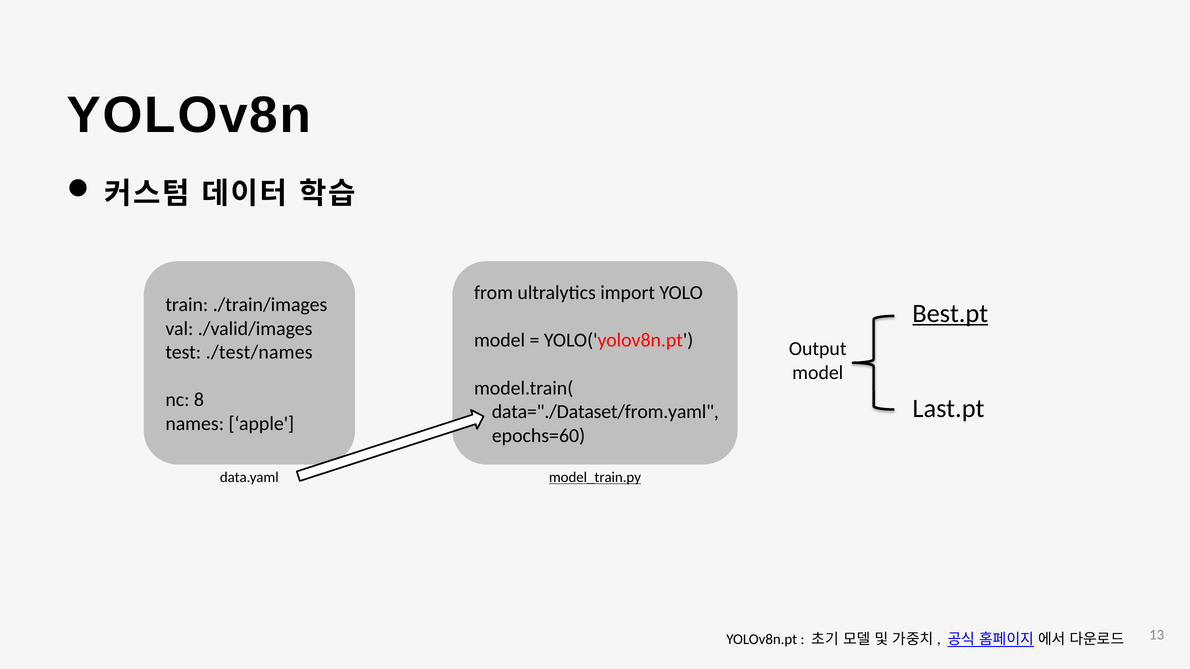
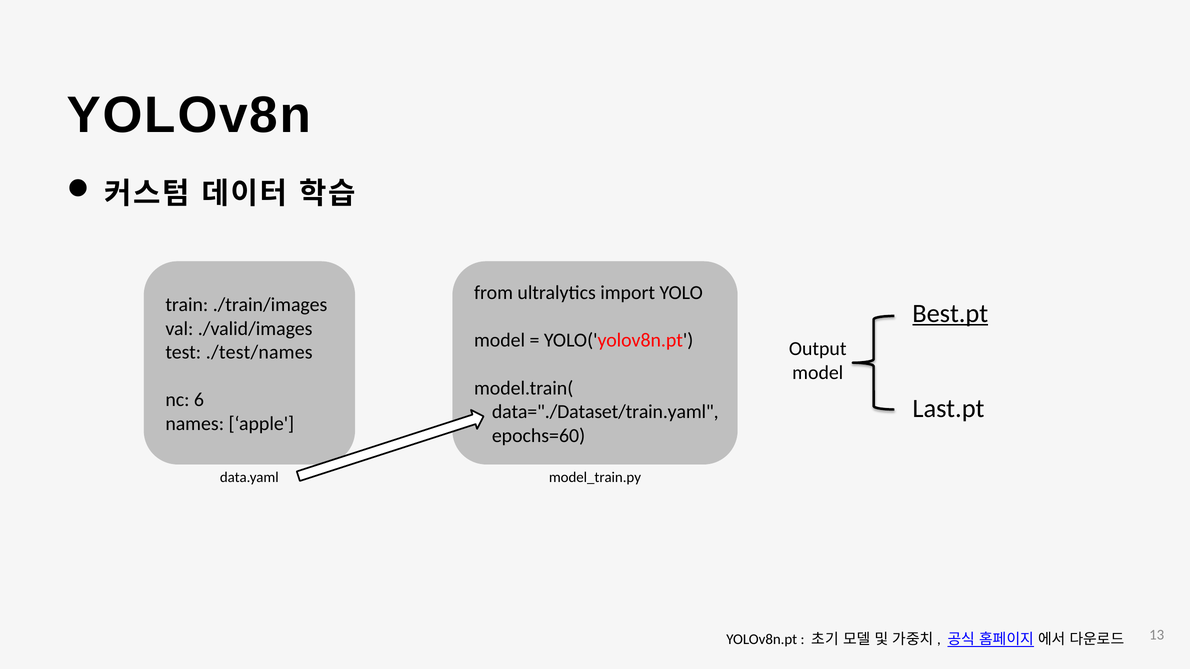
8: 8 -> 6
data="./Dataset/from.yaml: data="./Dataset/from.yaml -> data="./Dataset/train.yaml
model_train.py underline: present -> none
